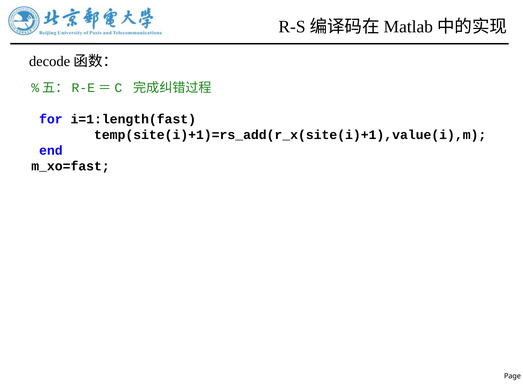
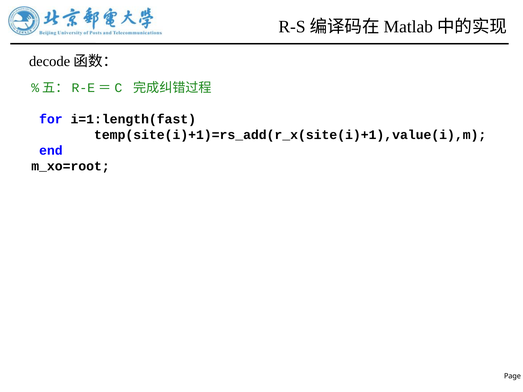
m_xo=fast: m_xo=fast -> m_xo=root
